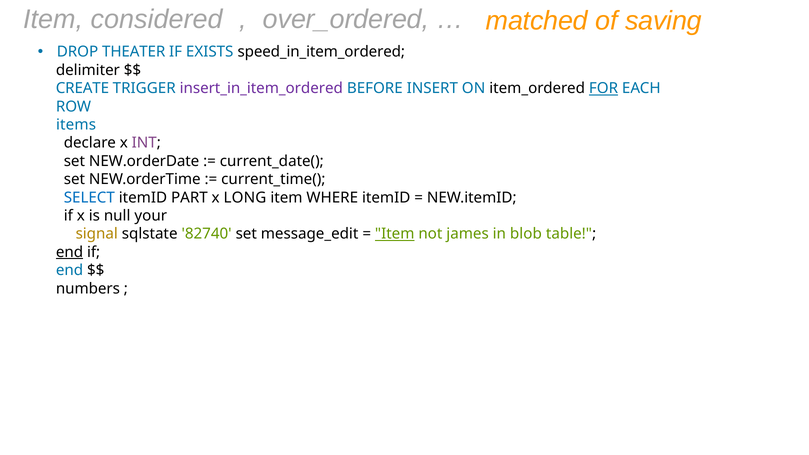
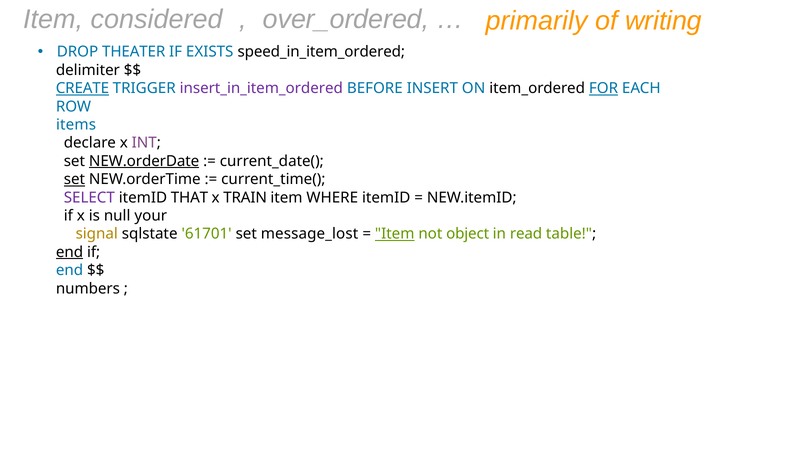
matched: matched -> primarily
saving: saving -> writing
CREATE underline: none -> present
NEW.orderDate underline: none -> present
set at (74, 179) underline: none -> present
SELECT colour: blue -> purple
PART: PART -> THAT
LONG: LONG -> TRAIN
82740: 82740 -> 61701
message_edit: message_edit -> message_lost
james: james -> object
blob: blob -> read
